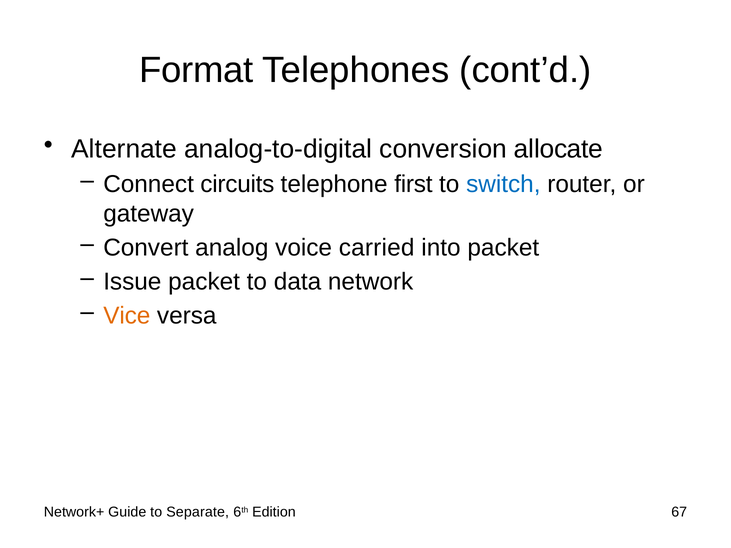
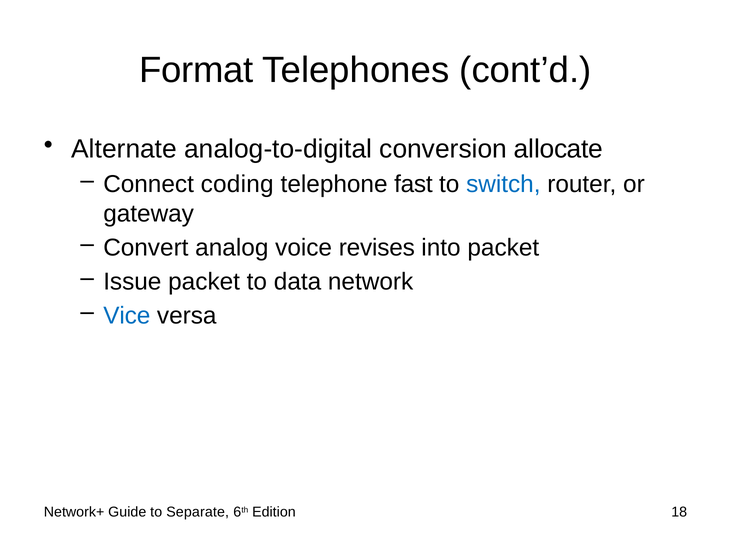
circuits: circuits -> coding
first: first -> fast
carried: carried -> revises
Vice colour: orange -> blue
67: 67 -> 18
